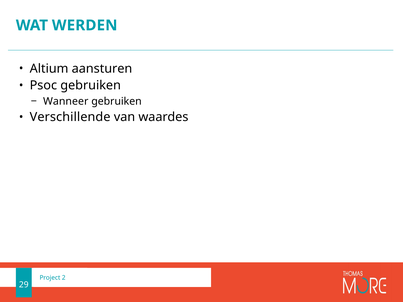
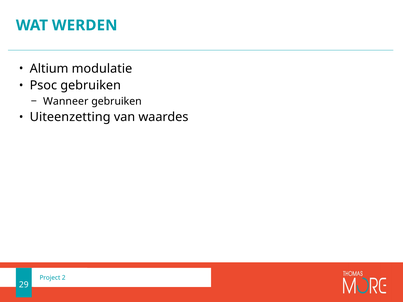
aansturen: aansturen -> modulatie
Verschillende: Verschillende -> Uiteenzetting
